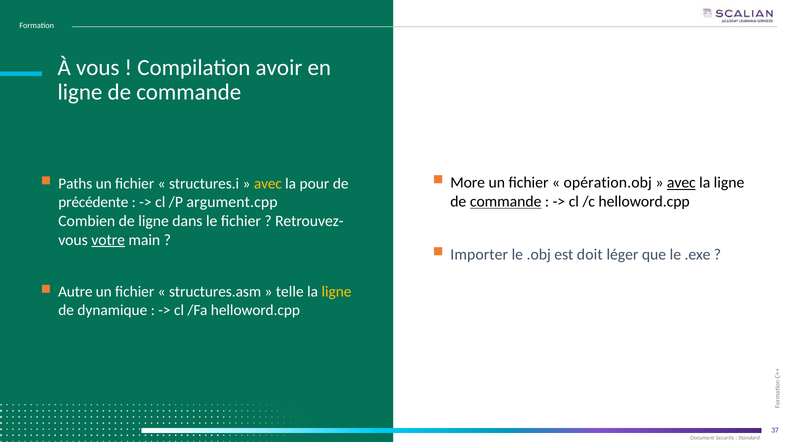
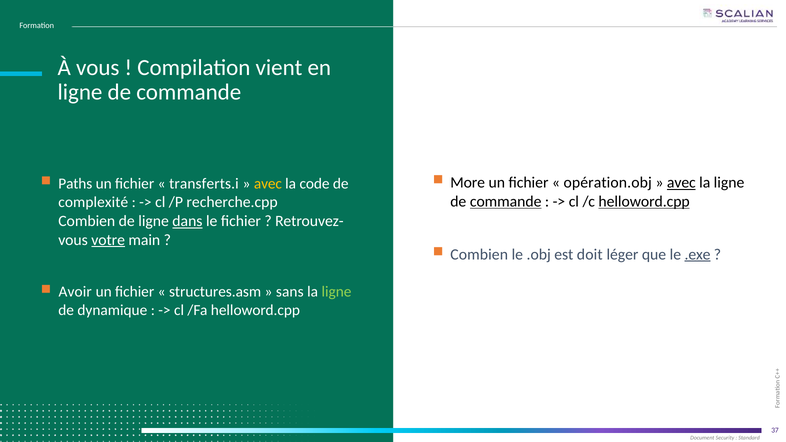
avoir: avoir -> vient
structures.i: structures.i -> transferts.i
pour: pour -> code
helloword.cpp at (644, 202) underline: none -> present
précédente: précédente -> complexité
argument.cpp: argument.cpp -> recherche.cpp
dans underline: none -> present
Importer at (479, 254): Importer -> Combien
.exe underline: none -> present
Autre: Autre -> Avoir
telle: telle -> sans
ligne at (337, 292) colour: yellow -> light green
